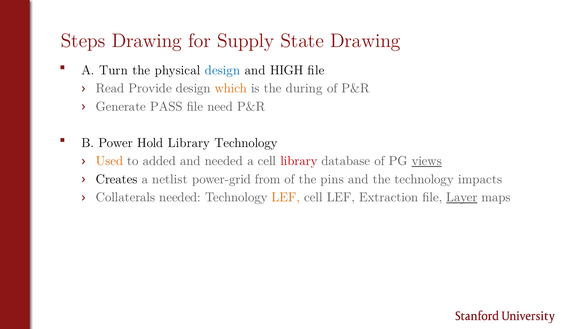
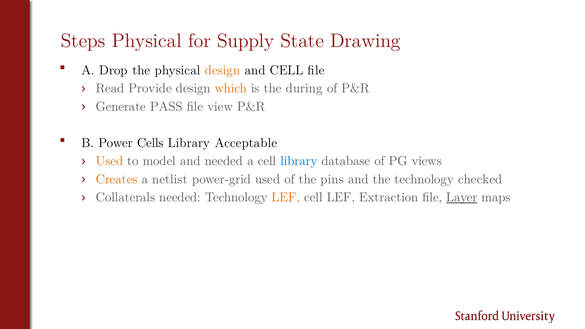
Steps Drawing: Drawing -> Physical
Turn: Turn -> Drop
design at (222, 70) colour: blue -> orange
and HIGH: HIGH -> CELL
need: need -> view
Hold: Hold -> Cells
Library Technology: Technology -> Acceptable
added: added -> model
library at (299, 161) colour: red -> blue
views underline: present -> none
Creates colour: black -> orange
power-grid from: from -> used
impacts: impacts -> checked
